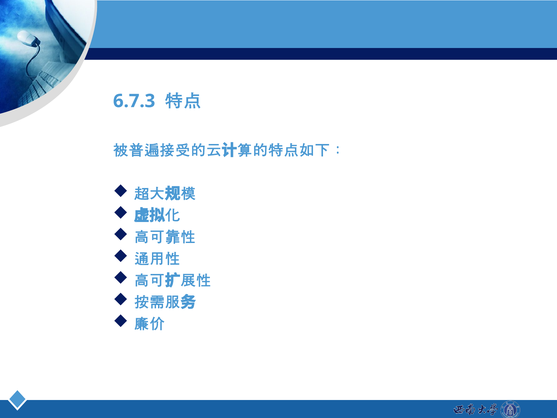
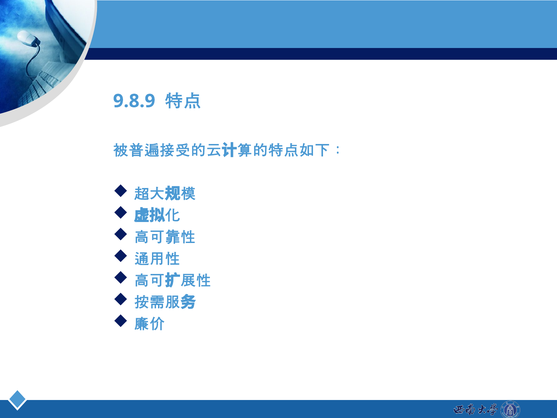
6.7.3: 6.7.3 -> 9.8.9
